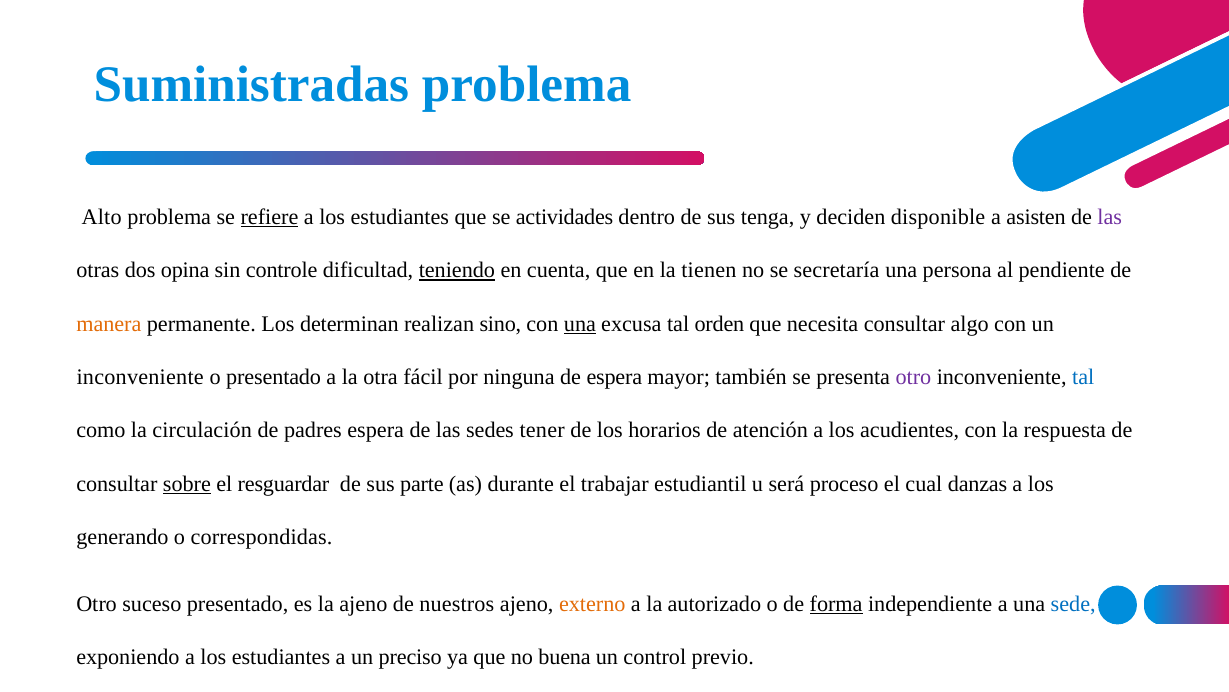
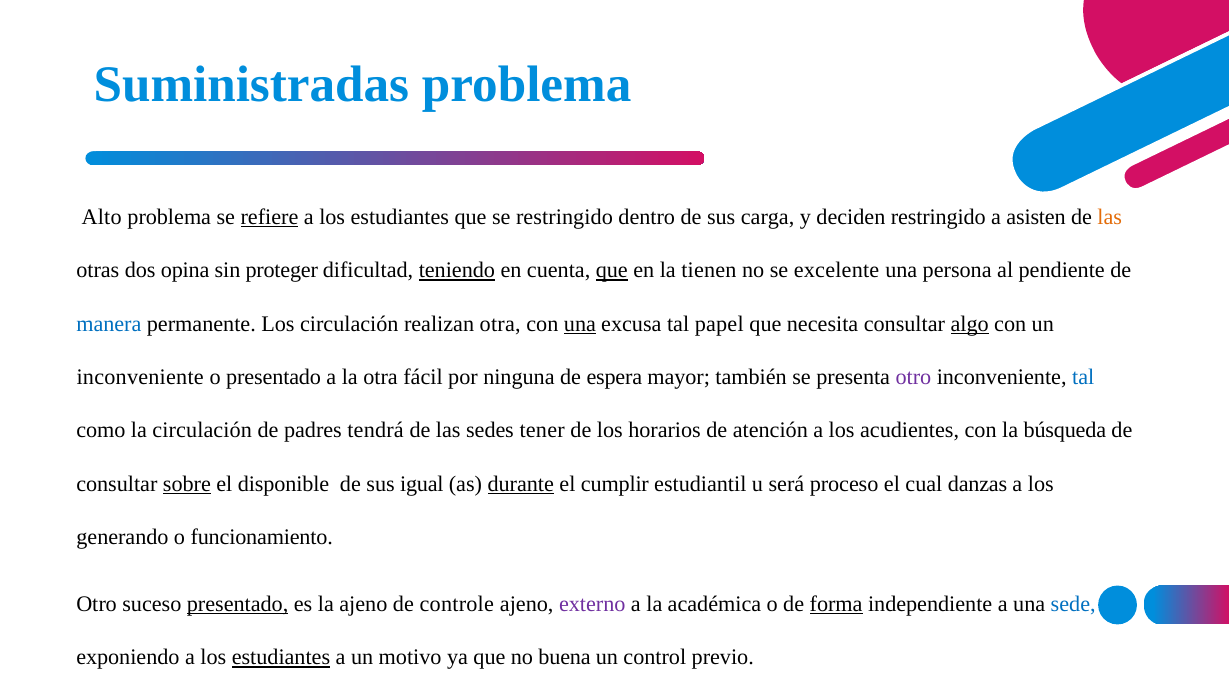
se actividades: actividades -> restringido
tenga: tenga -> carga
deciden disponible: disponible -> restringido
las at (1110, 217) colour: purple -> orange
controle: controle -> proteger
que at (612, 270) underline: none -> present
secretaría: secretaría -> excelente
manera colour: orange -> blue
Los determinan: determinan -> circulación
realizan sino: sino -> otra
orden: orden -> papel
algo underline: none -> present
padres espera: espera -> tendrá
respuesta: respuesta -> búsqueda
resguardar: resguardar -> disponible
parte: parte -> igual
durante underline: none -> present
trabajar: trabajar -> cumplir
correspondidas: correspondidas -> funcionamiento
presentado at (238, 604) underline: none -> present
nuestros: nuestros -> controle
externo colour: orange -> purple
autorizado: autorizado -> académica
estudiantes at (281, 657) underline: none -> present
preciso: preciso -> motivo
